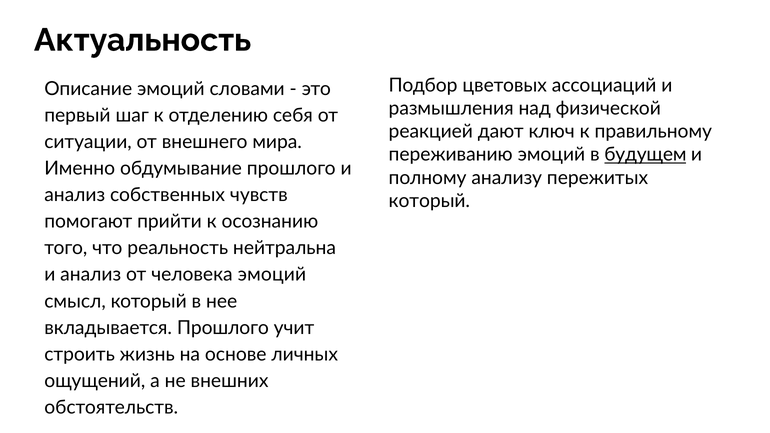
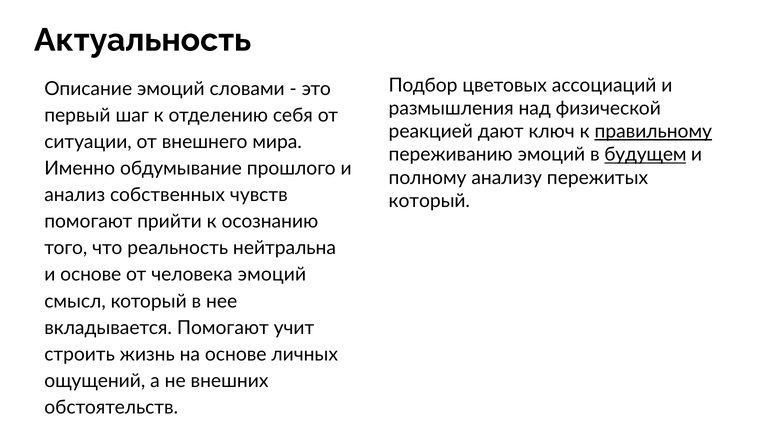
правильному underline: none -> present
анализ at (91, 275): анализ -> основе
вкладывается Прошлого: Прошлого -> Помогают
